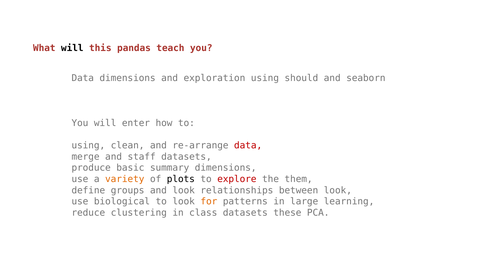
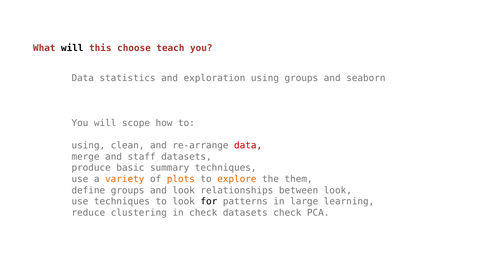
pandas: pandas -> choose
Data dimensions: dimensions -> statistics
using should: should -> groups
enter: enter -> scope
summary dimensions: dimensions -> techniques
plots colour: black -> orange
explore colour: red -> orange
use biological: biological -> techniques
for colour: orange -> black
in class: class -> check
datasets these: these -> check
